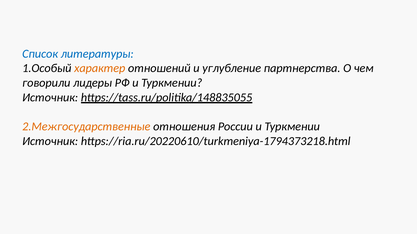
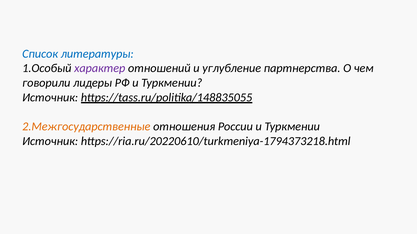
характер colour: orange -> purple
